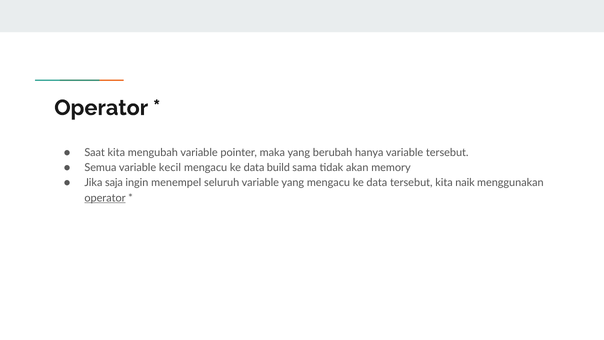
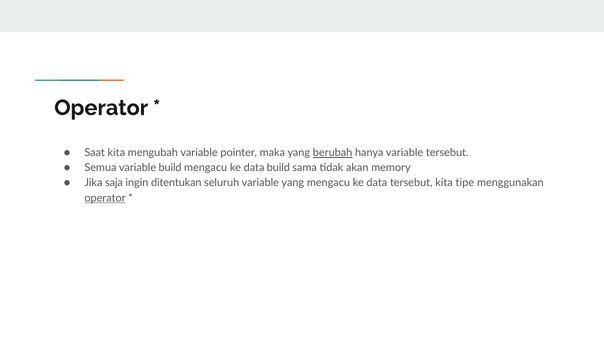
berubah underline: none -> present
variable kecil: kecil -> build
menempel: menempel -> ditentukan
naik: naik -> tipe
